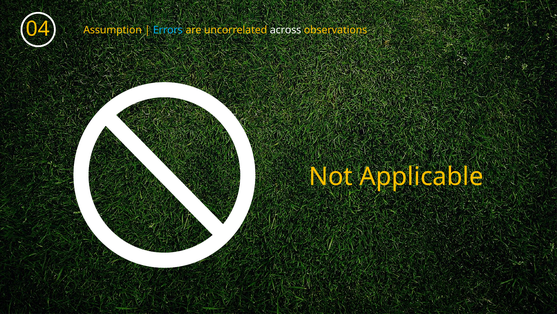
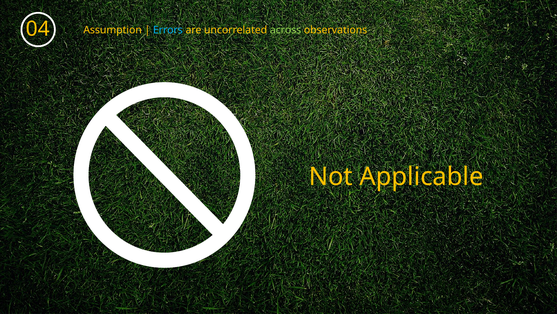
across colour: white -> light green
